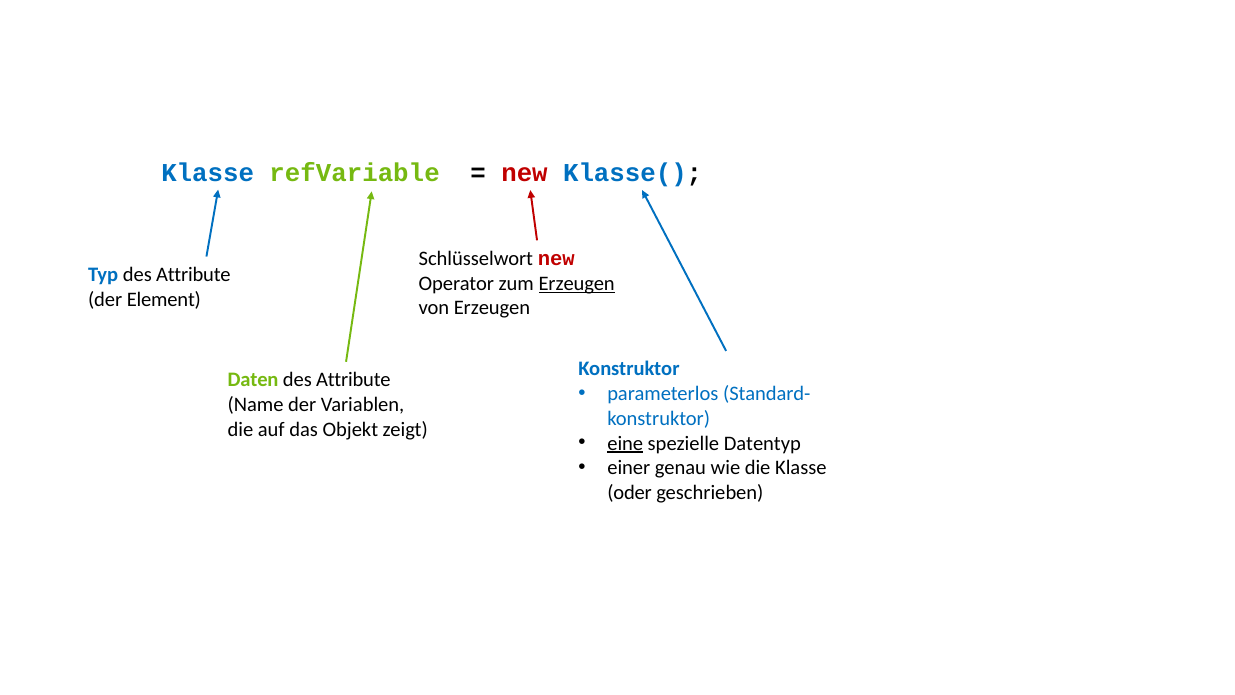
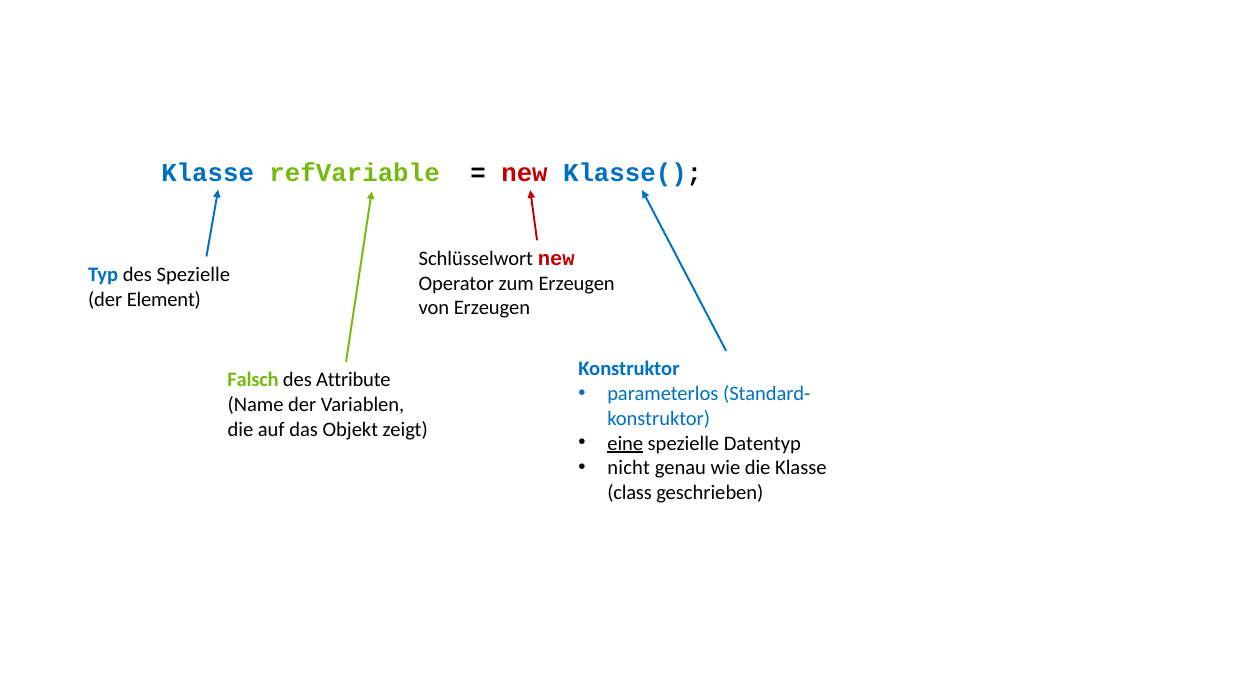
Typ des Attribute: Attribute -> Spezielle
Erzeugen at (577, 283) underline: present -> none
Daten: Daten -> Falsch
einer: einer -> nicht
oder: oder -> class
